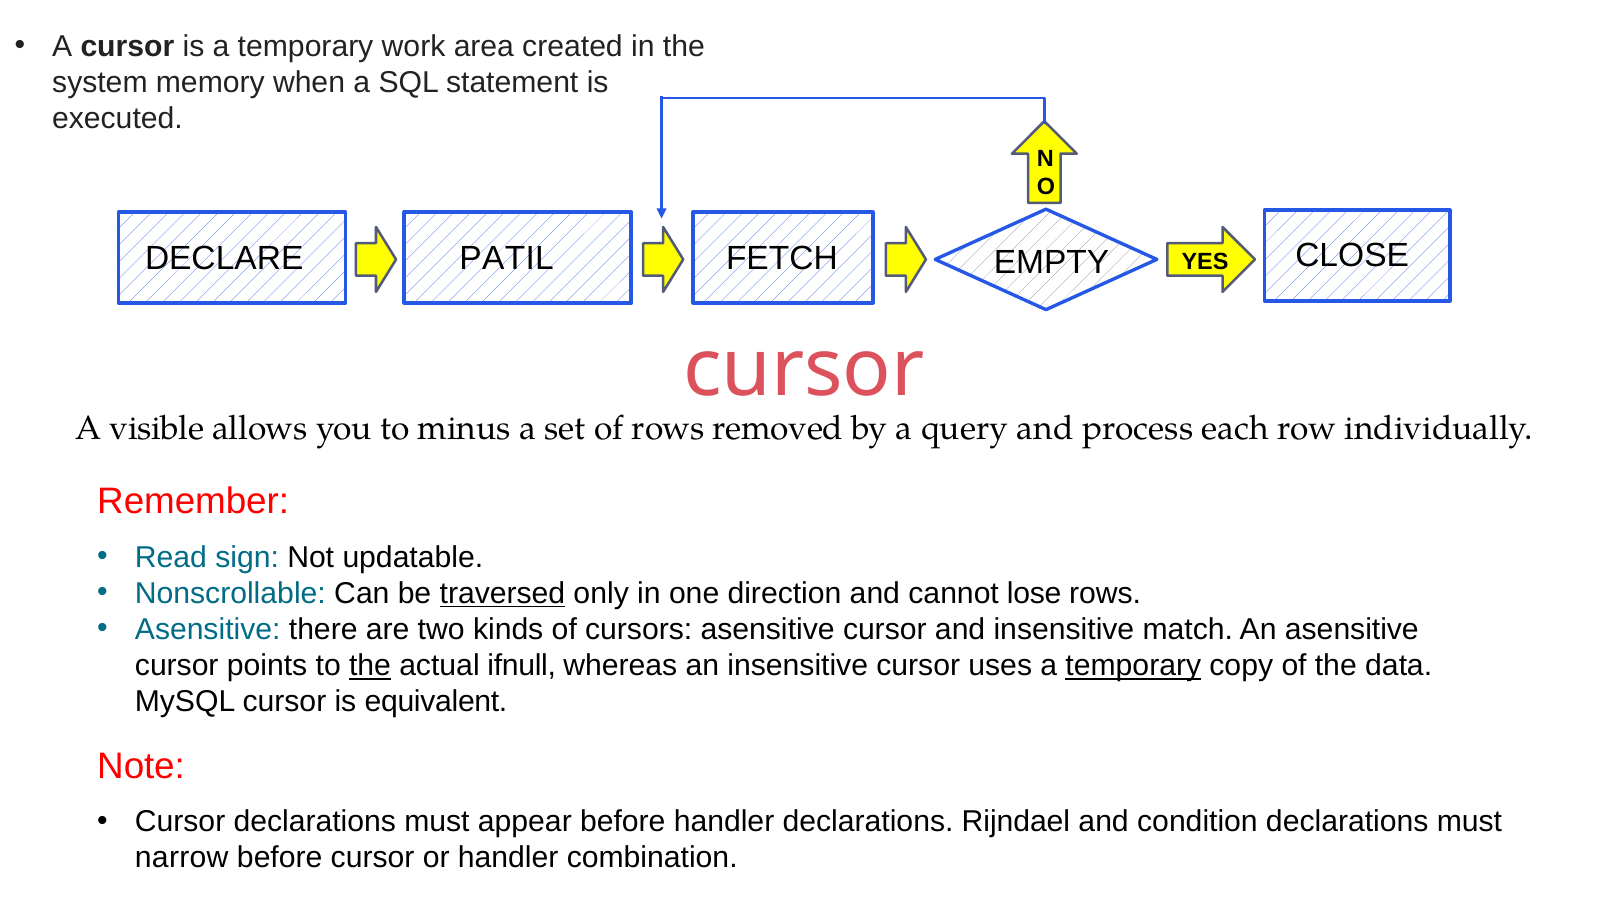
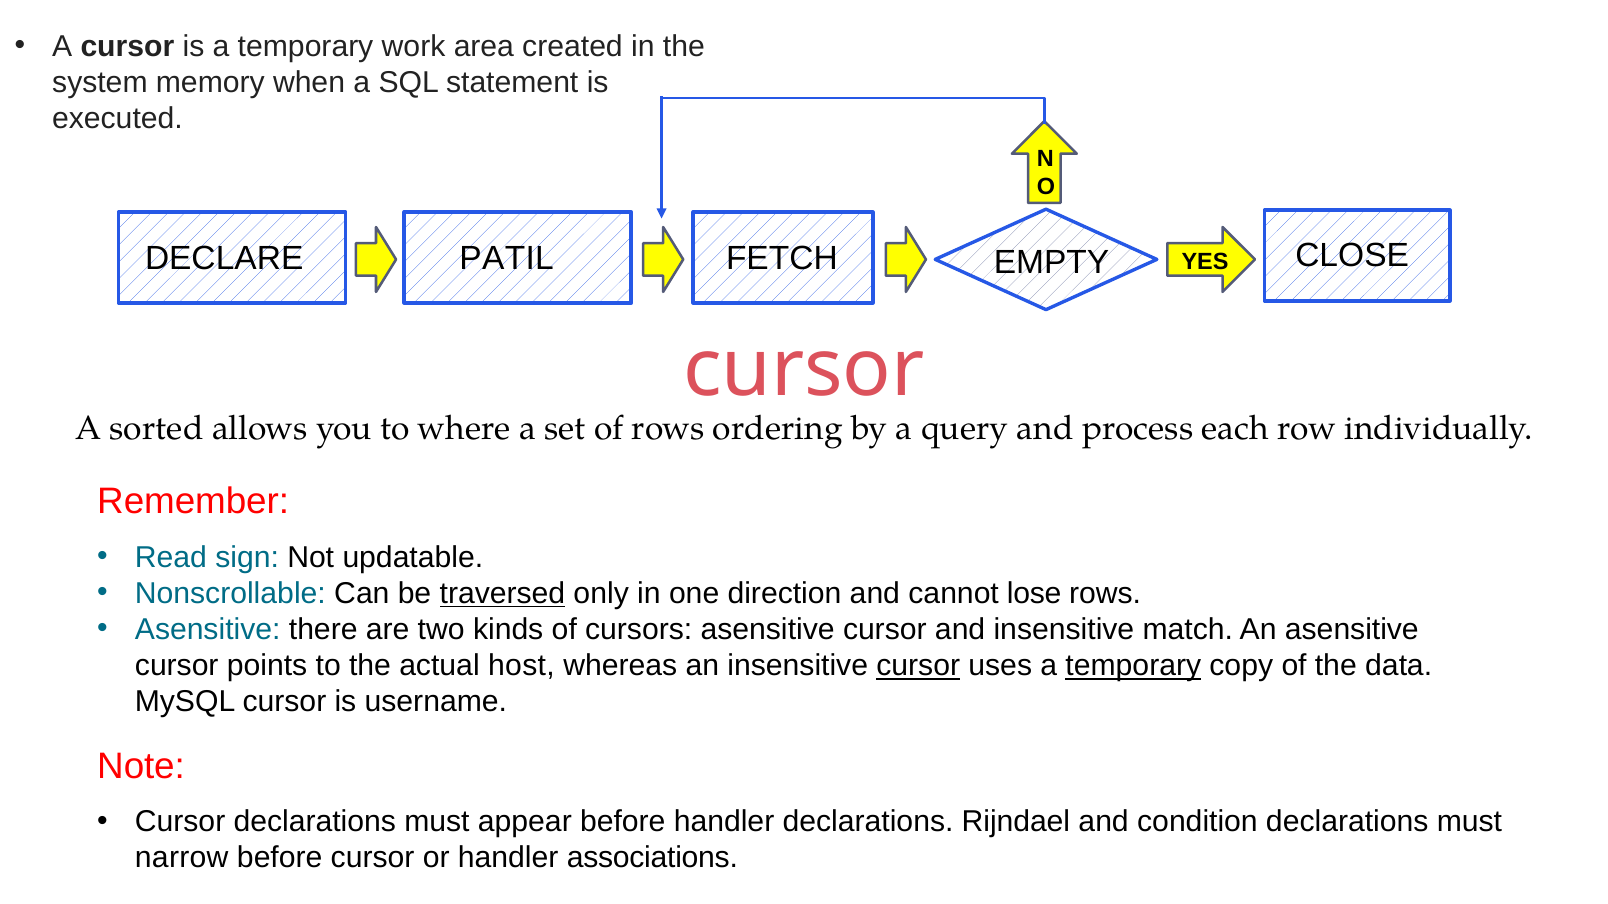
visible: visible -> sorted
minus: minus -> where
removed: removed -> ordering
the at (370, 666) underline: present -> none
ifnull: ifnull -> host
cursor at (918, 666) underline: none -> present
equivalent: equivalent -> username
combination: combination -> associations
